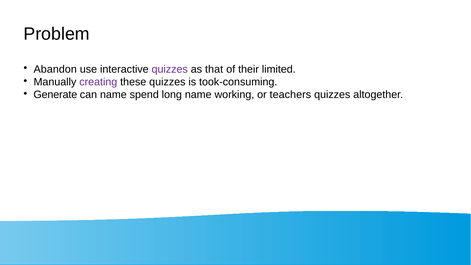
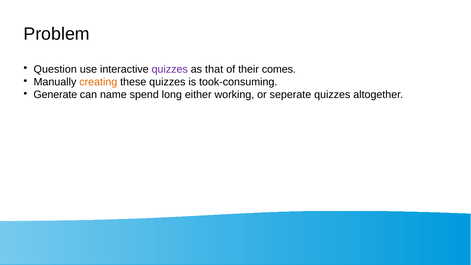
Abandon: Abandon -> Question
limited: limited -> comes
creating colour: purple -> orange
long name: name -> either
teachers: teachers -> seperate
